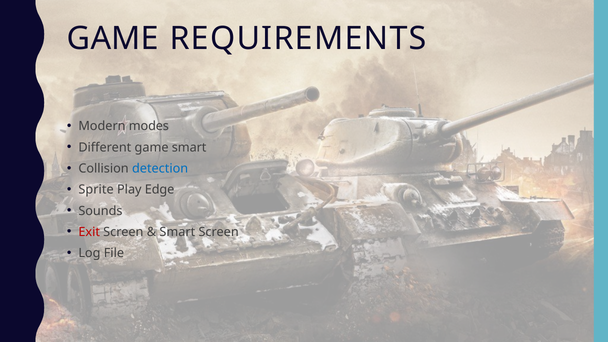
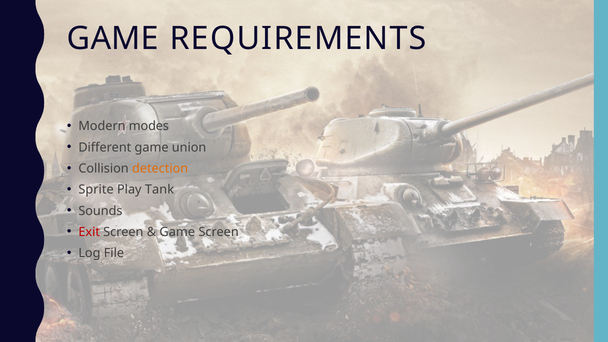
game smart: smart -> union
detection colour: blue -> orange
Edge: Edge -> Tank
Smart at (177, 232): Smart -> Game
